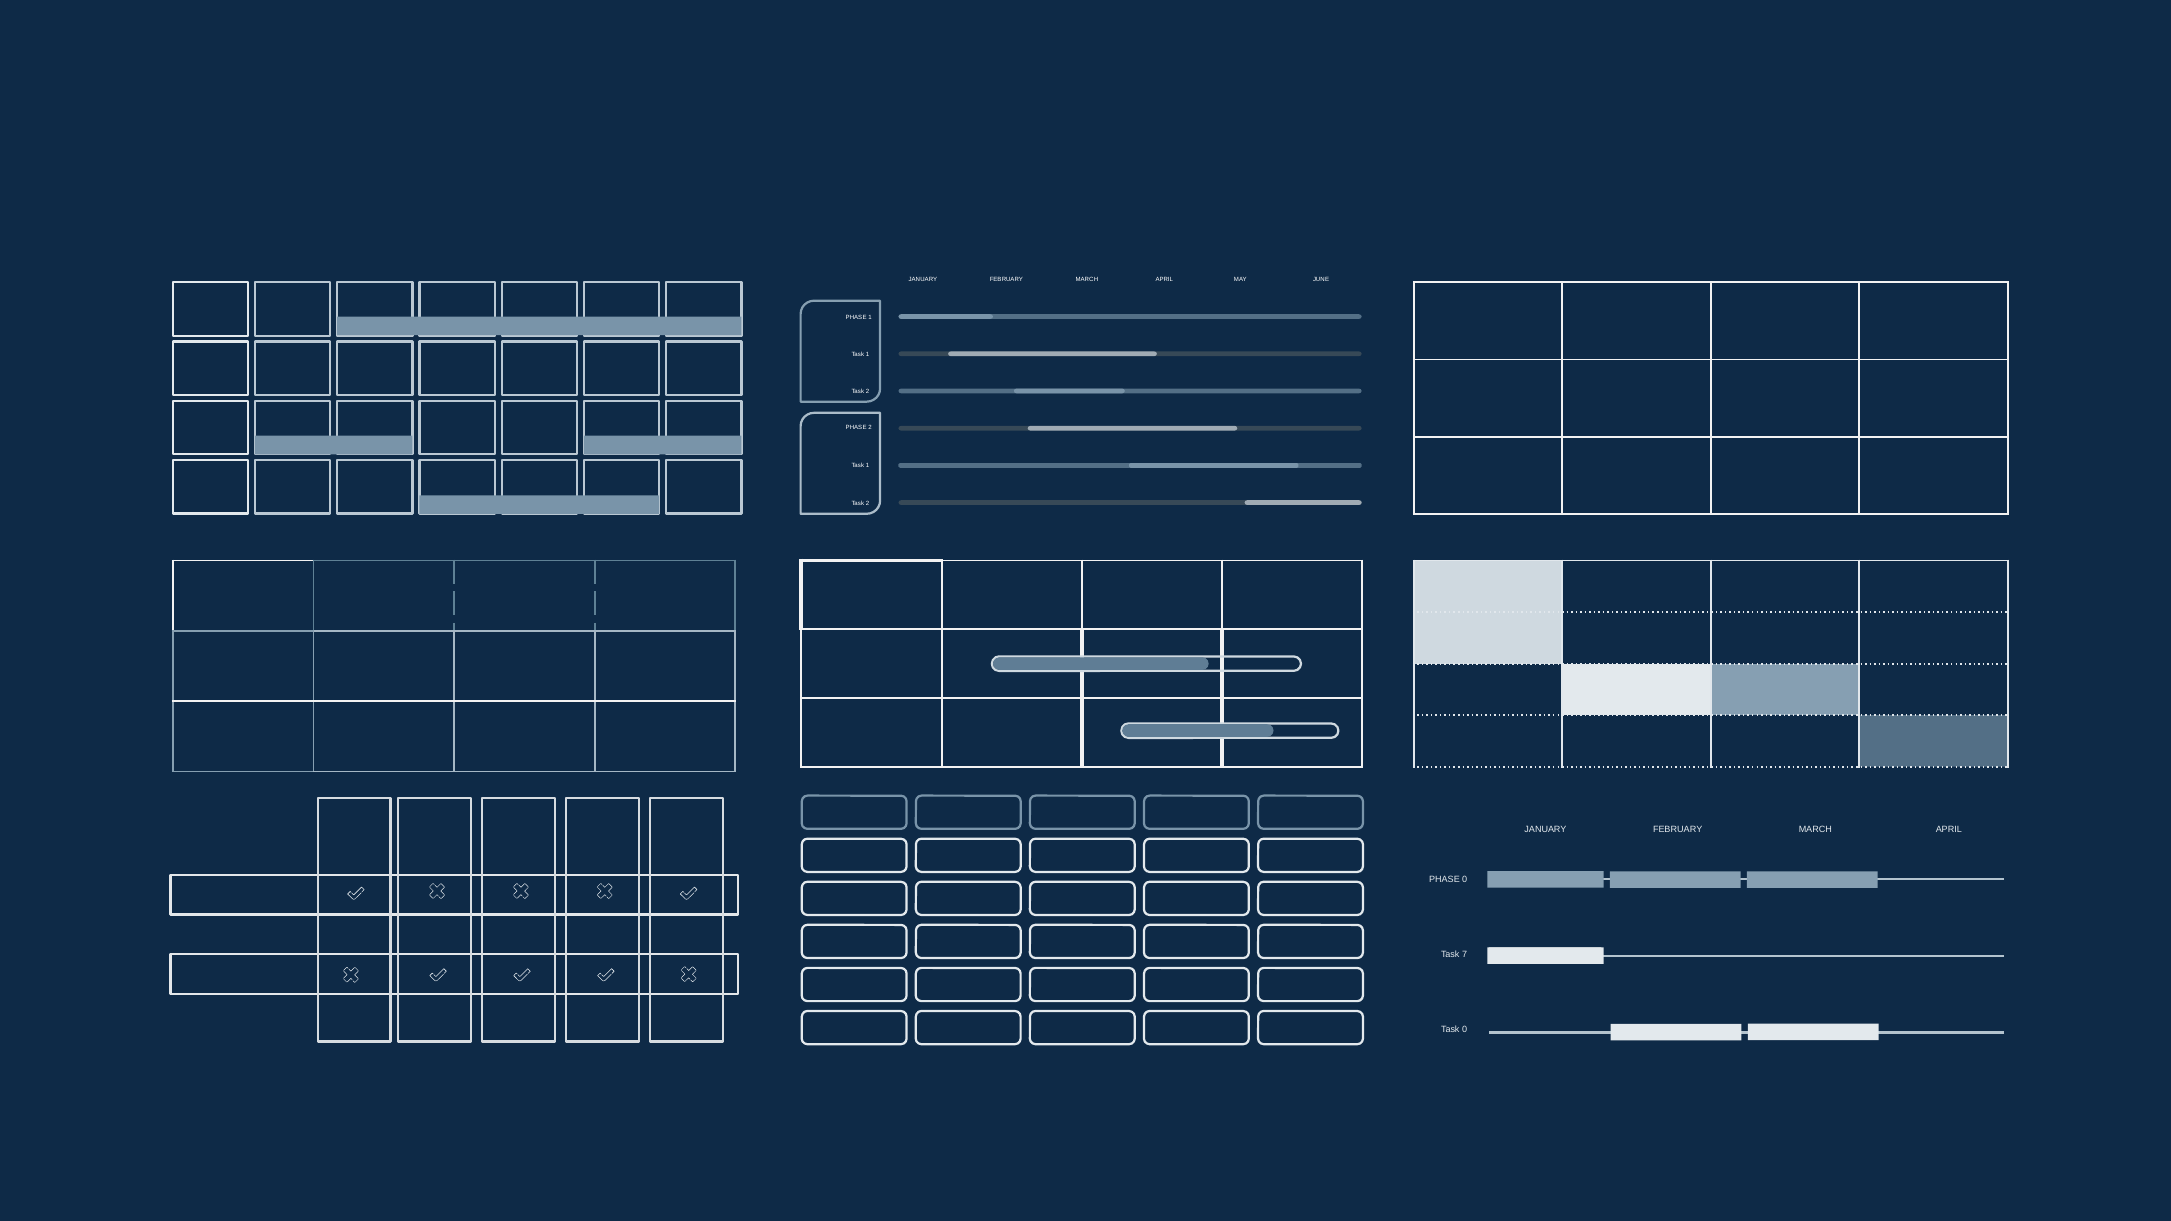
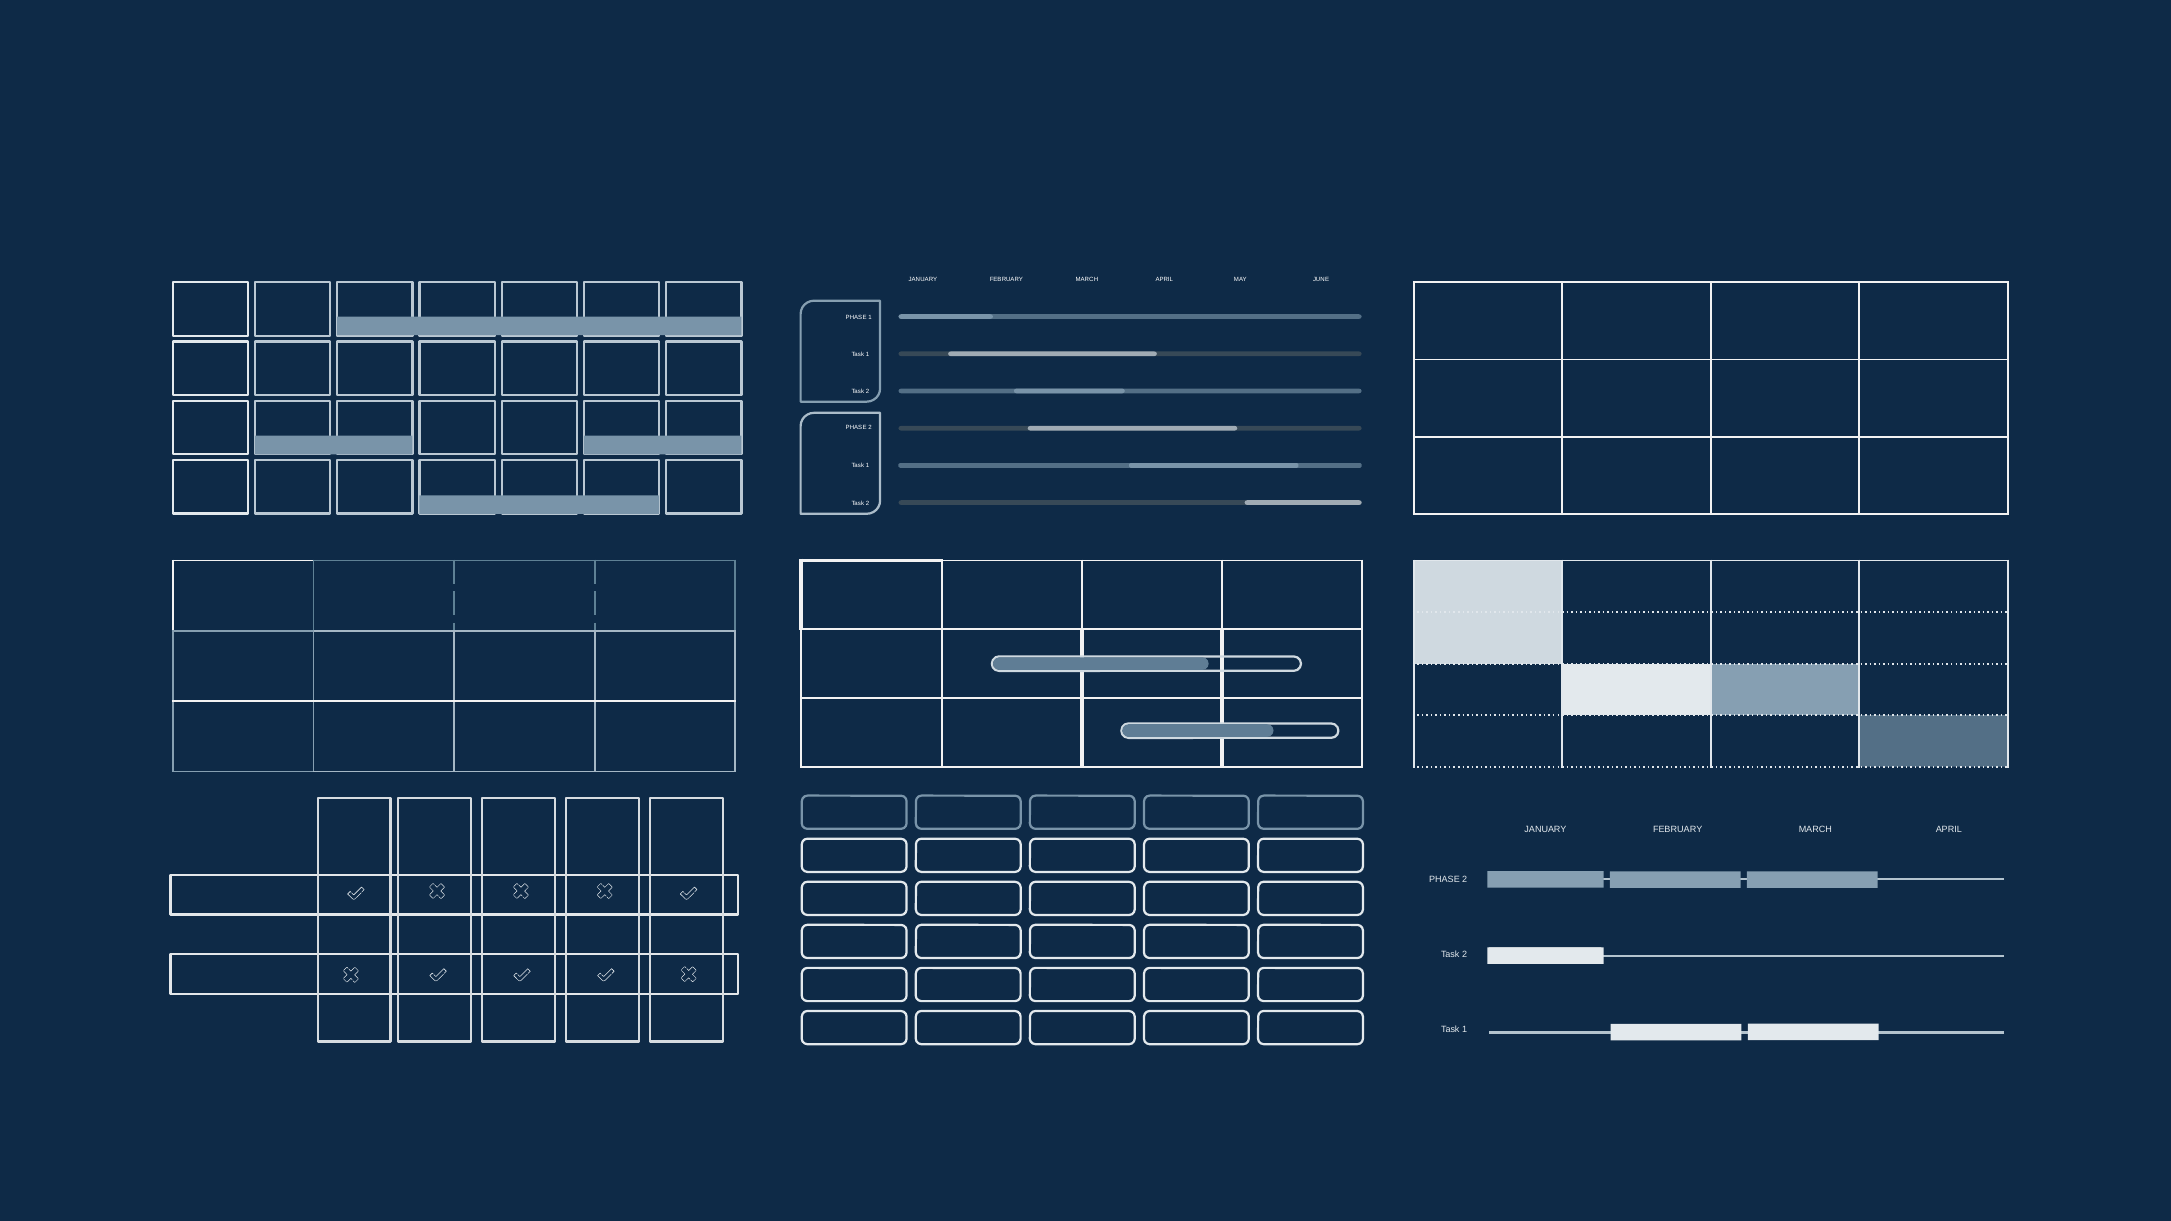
0 at (1465, 880): 0 -> 2
7 at (1465, 955): 7 -> 2
0 at (1465, 1030): 0 -> 1
